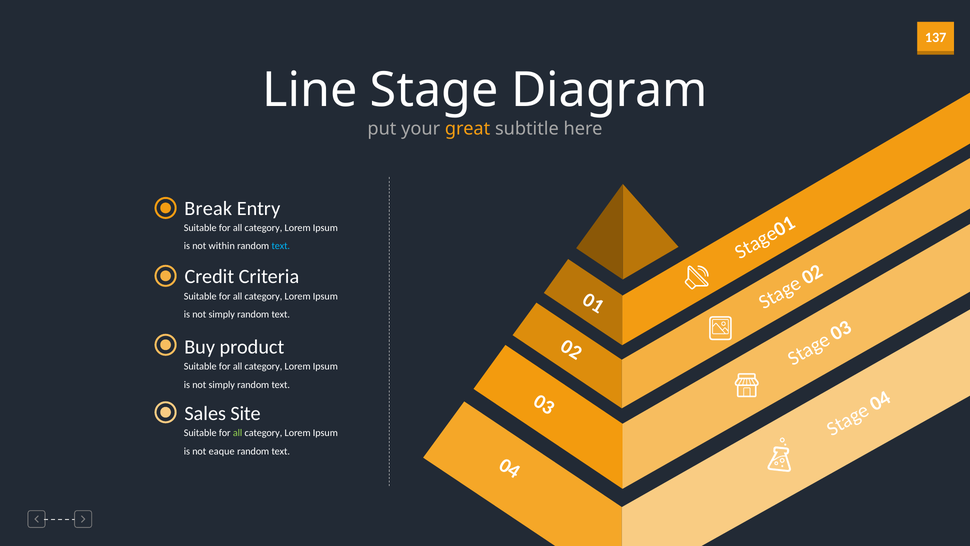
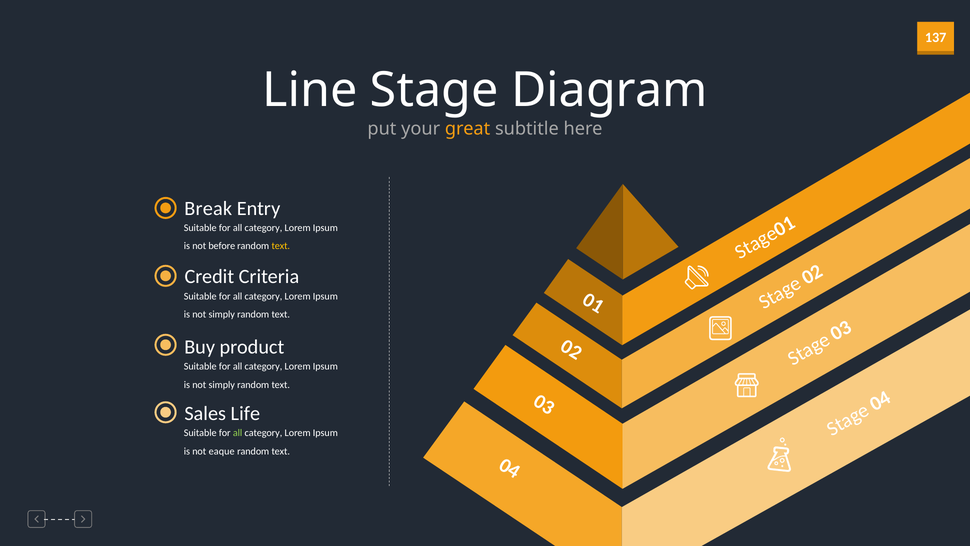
within: within -> before
text at (281, 246) colour: light blue -> yellow
Site: Site -> Life
